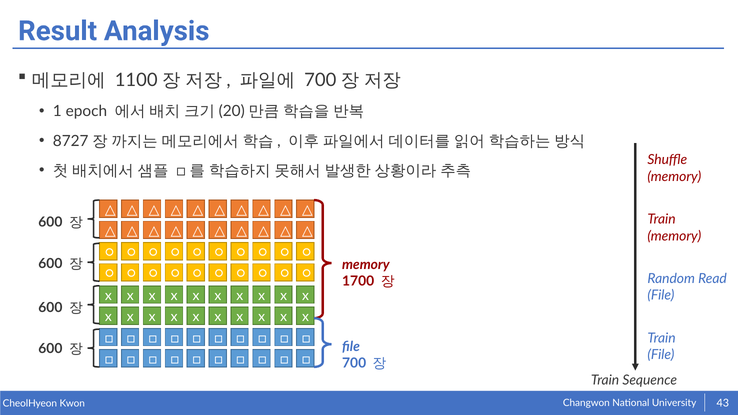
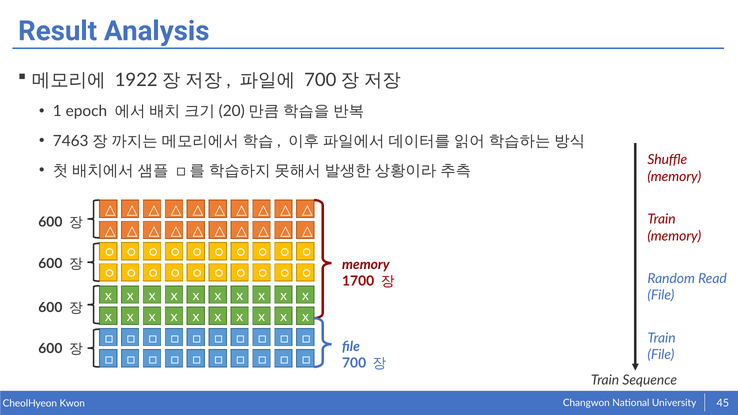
1100: 1100 -> 1922
8727: 8727 -> 7463
43: 43 -> 45
